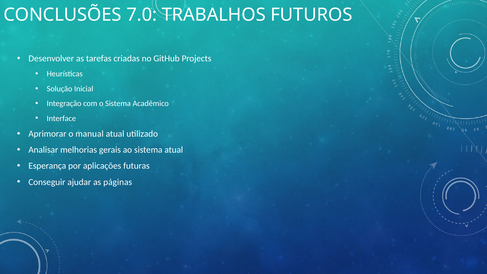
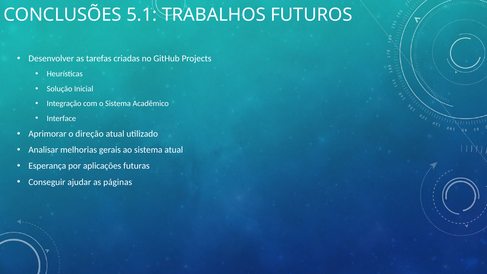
7.0: 7.0 -> 5.1
manual: manual -> direção
